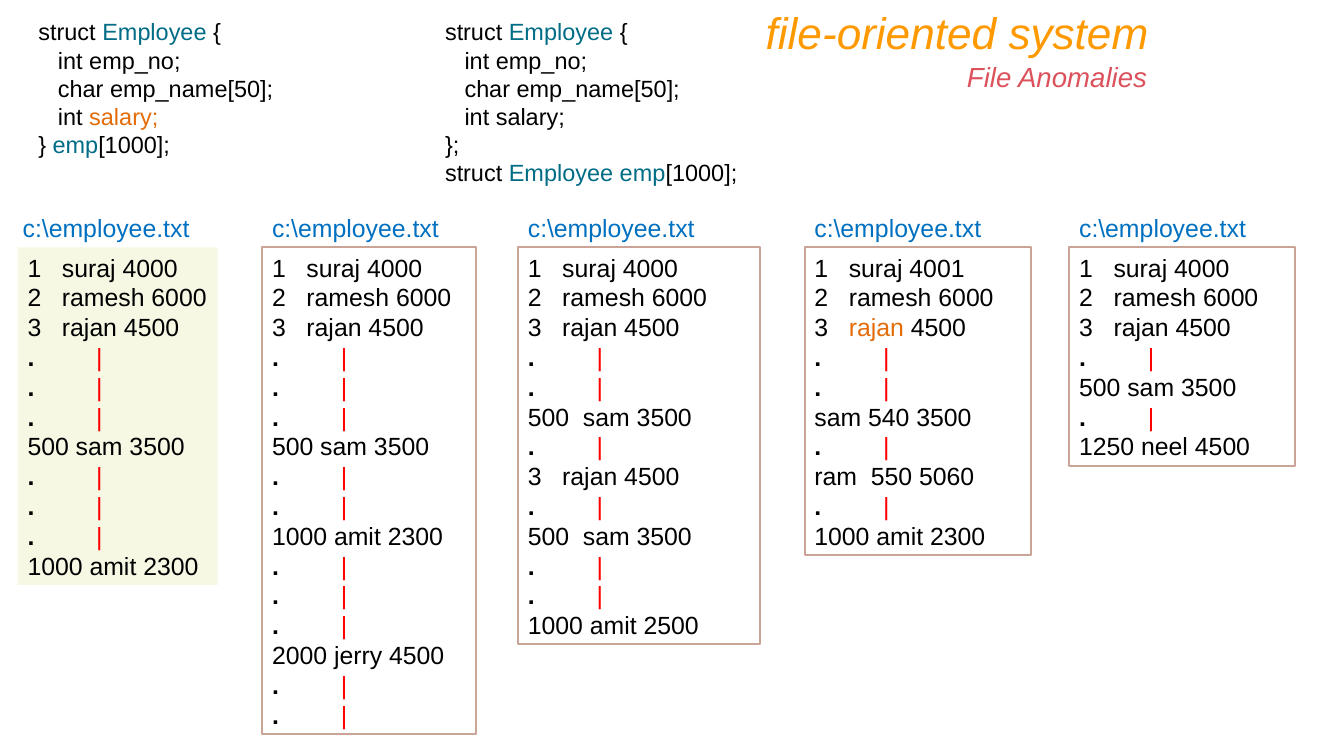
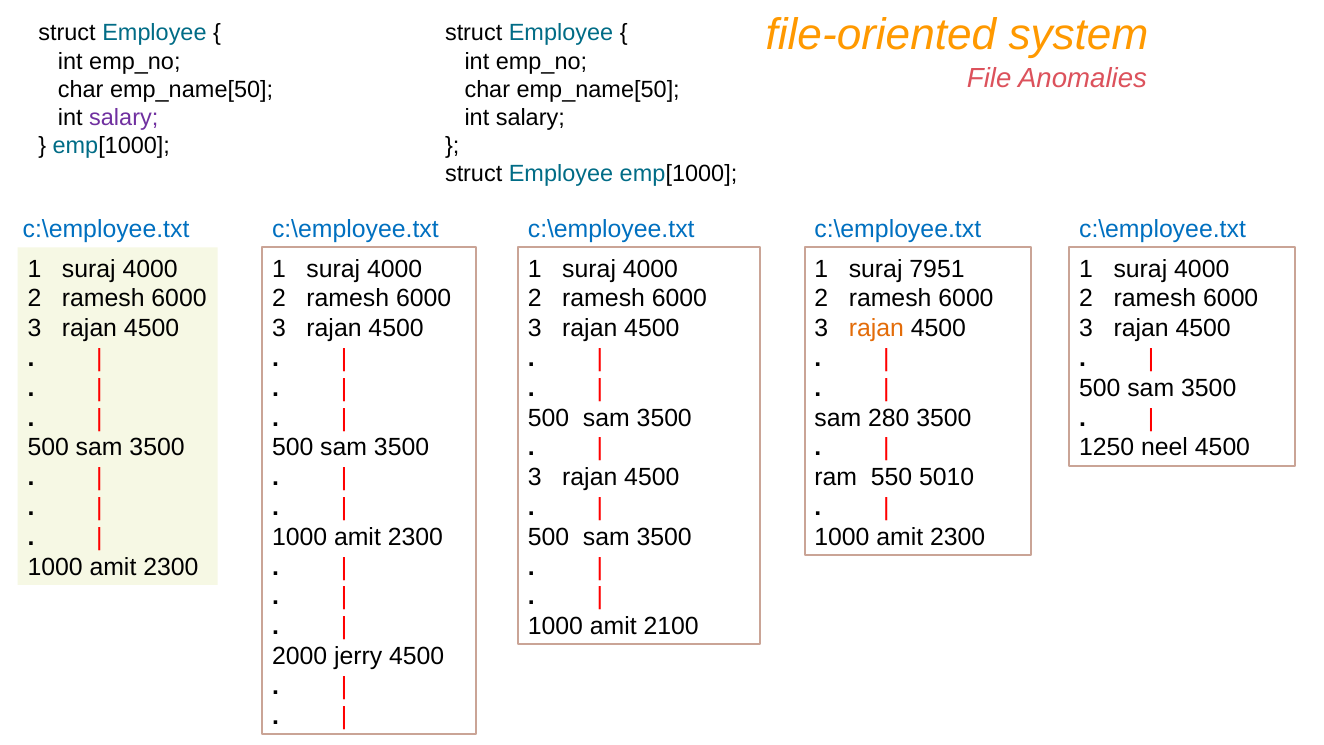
salary at (124, 118) colour: orange -> purple
4001: 4001 -> 7951
540: 540 -> 280
5060: 5060 -> 5010
2500: 2500 -> 2100
